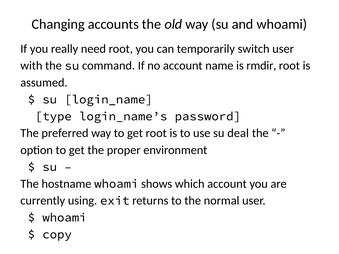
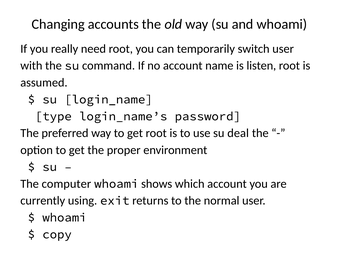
rmdir: rmdir -> listen
hostname: hostname -> computer
